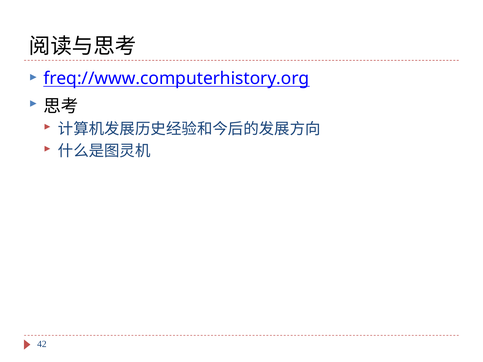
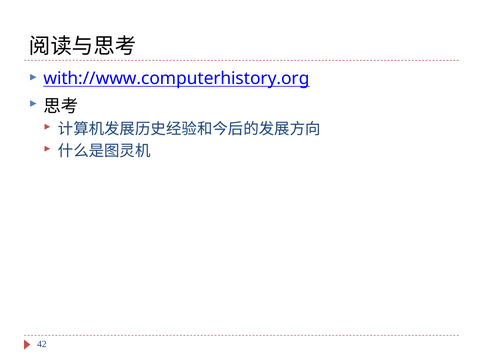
freq://www.computerhistory.org: freq://www.computerhistory.org -> with://www.computerhistory.org
